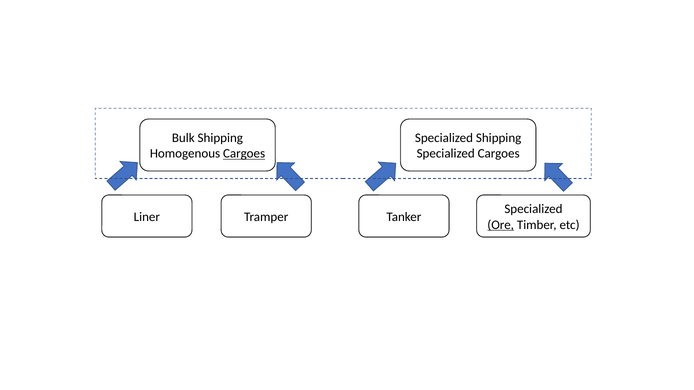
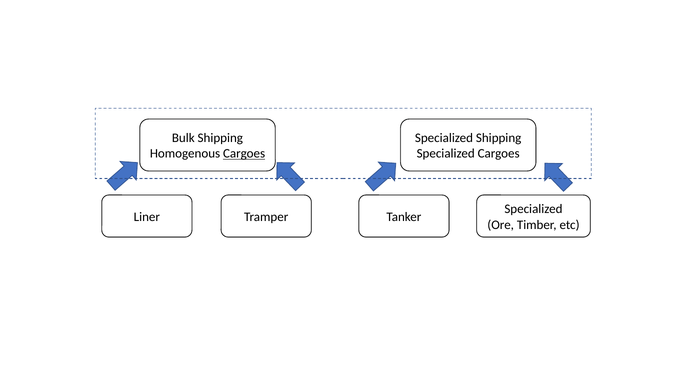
Ore underline: present -> none
